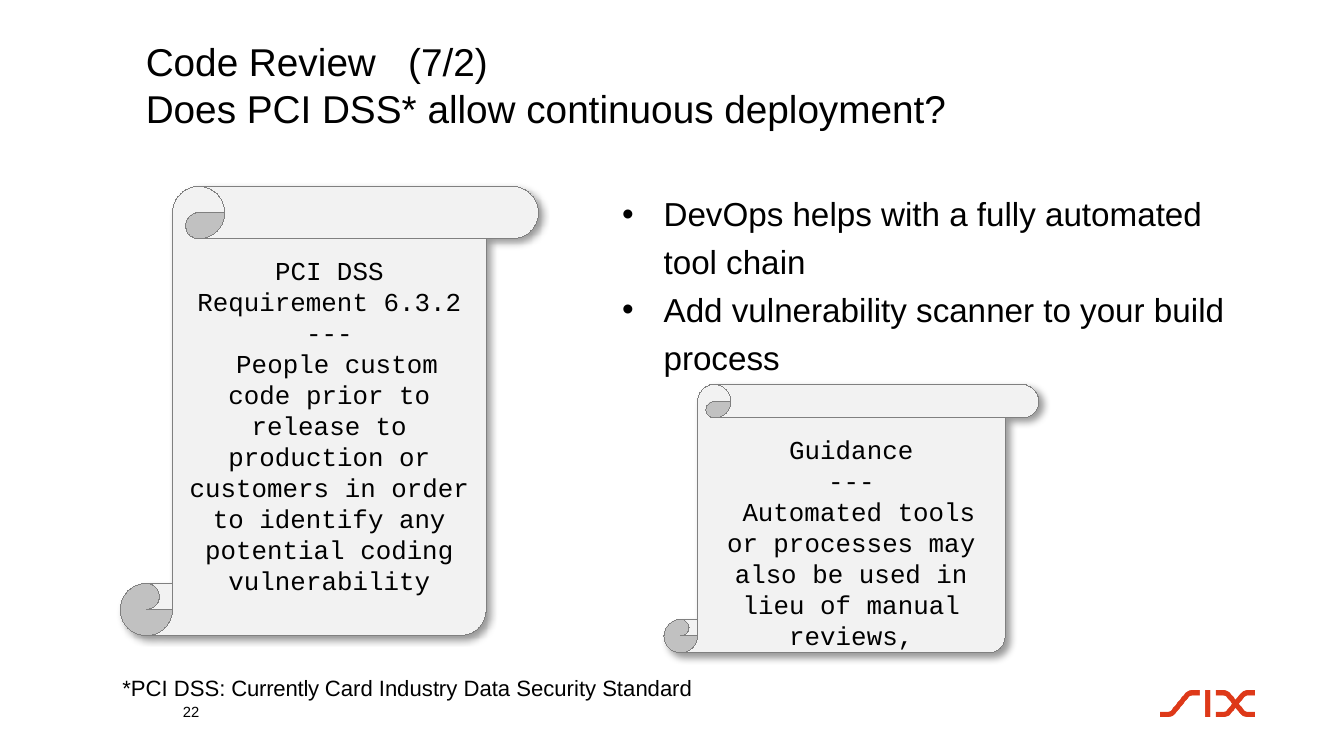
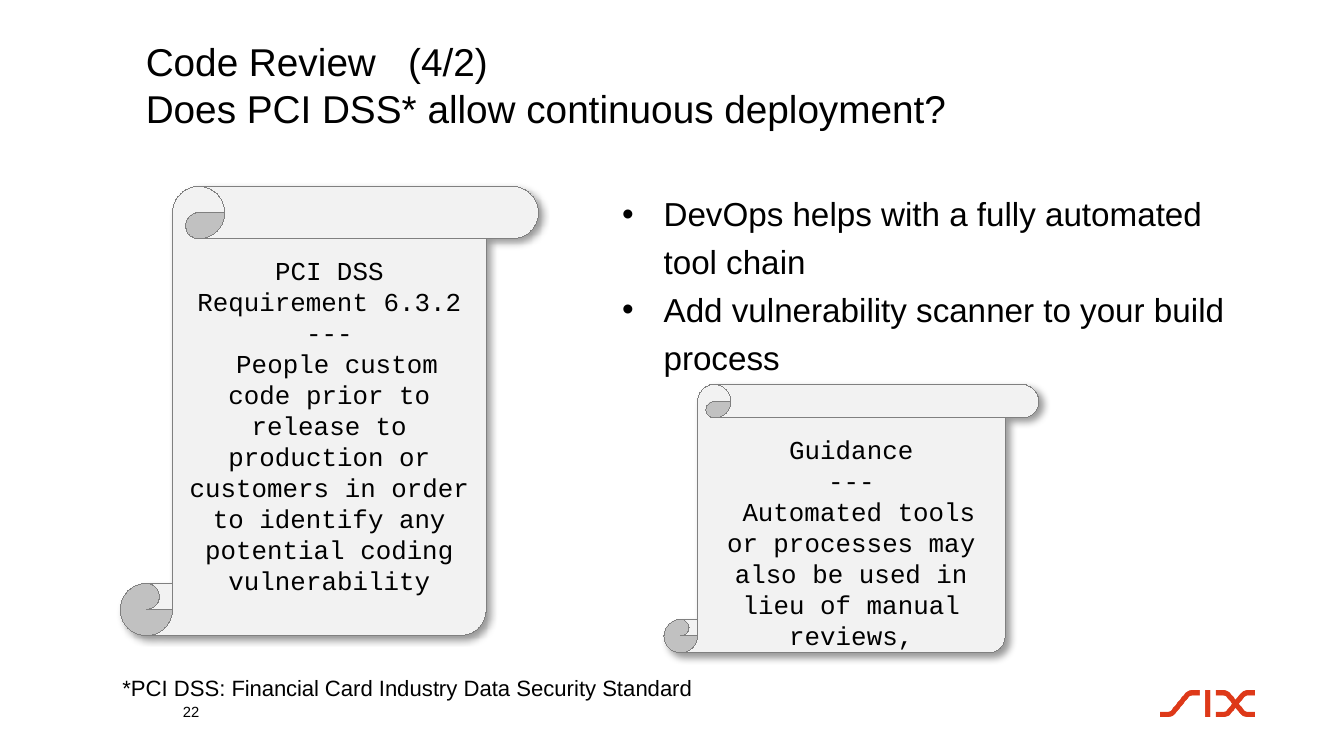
7/2: 7/2 -> 4/2
Currently: Currently -> Financial
